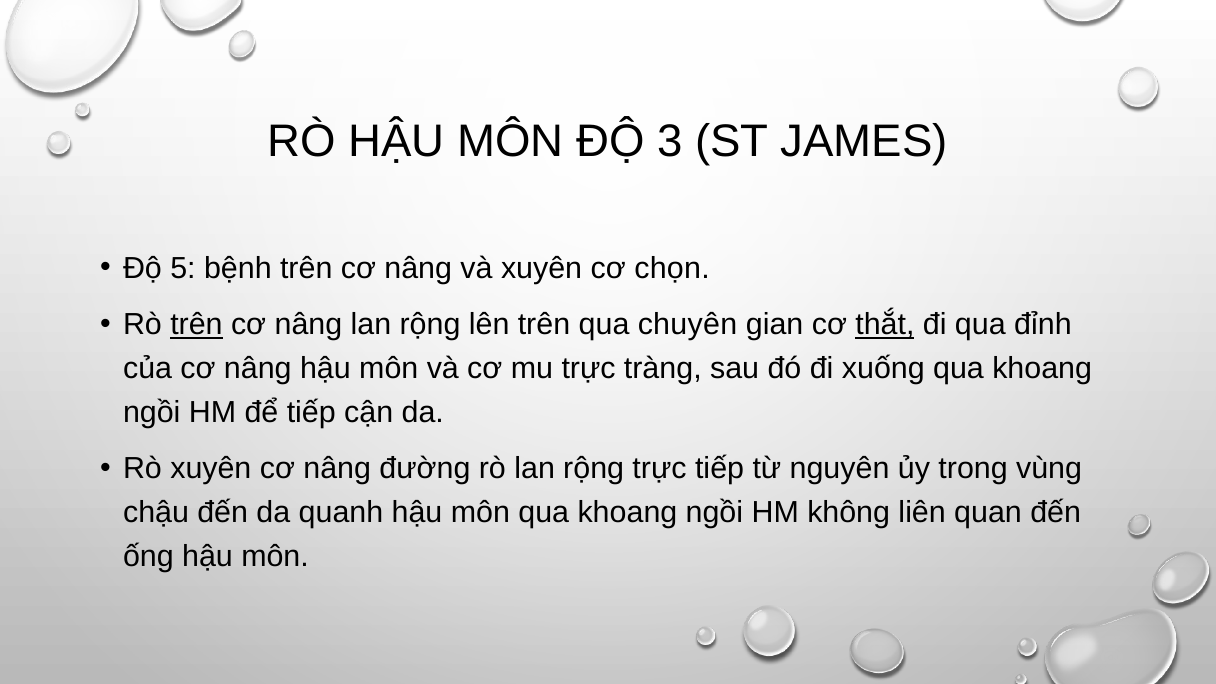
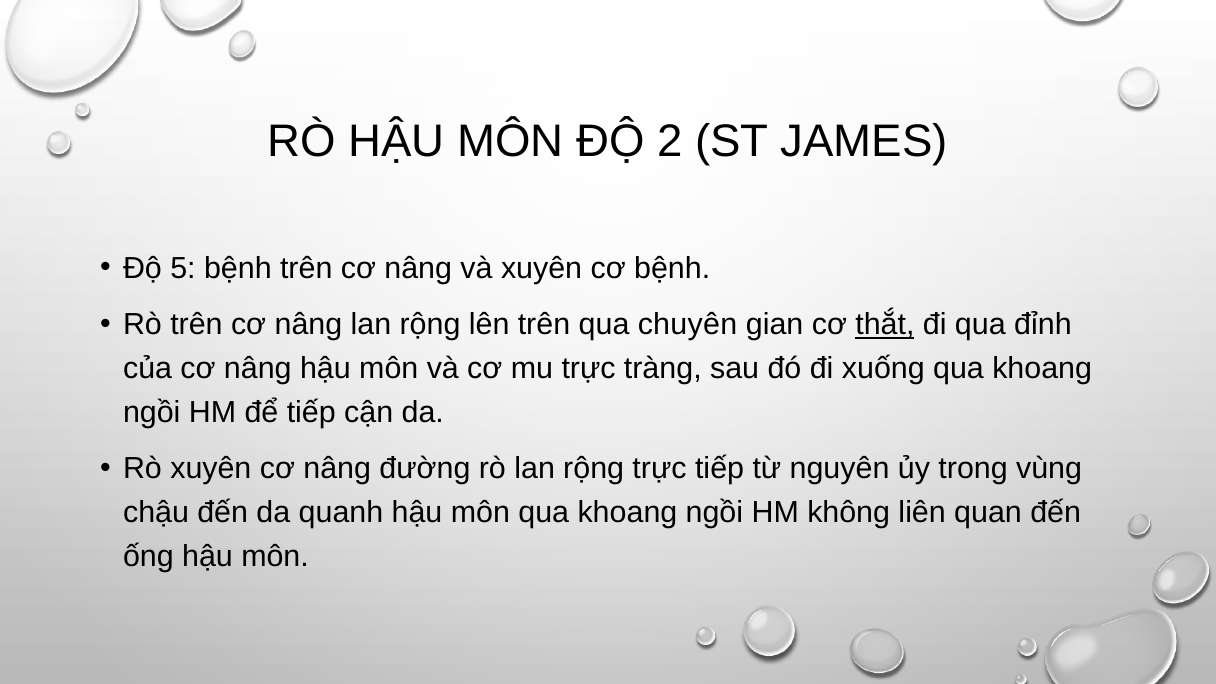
3: 3 -> 2
cơ chọn: chọn -> bệnh
trên at (196, 325) underline: present -> none
